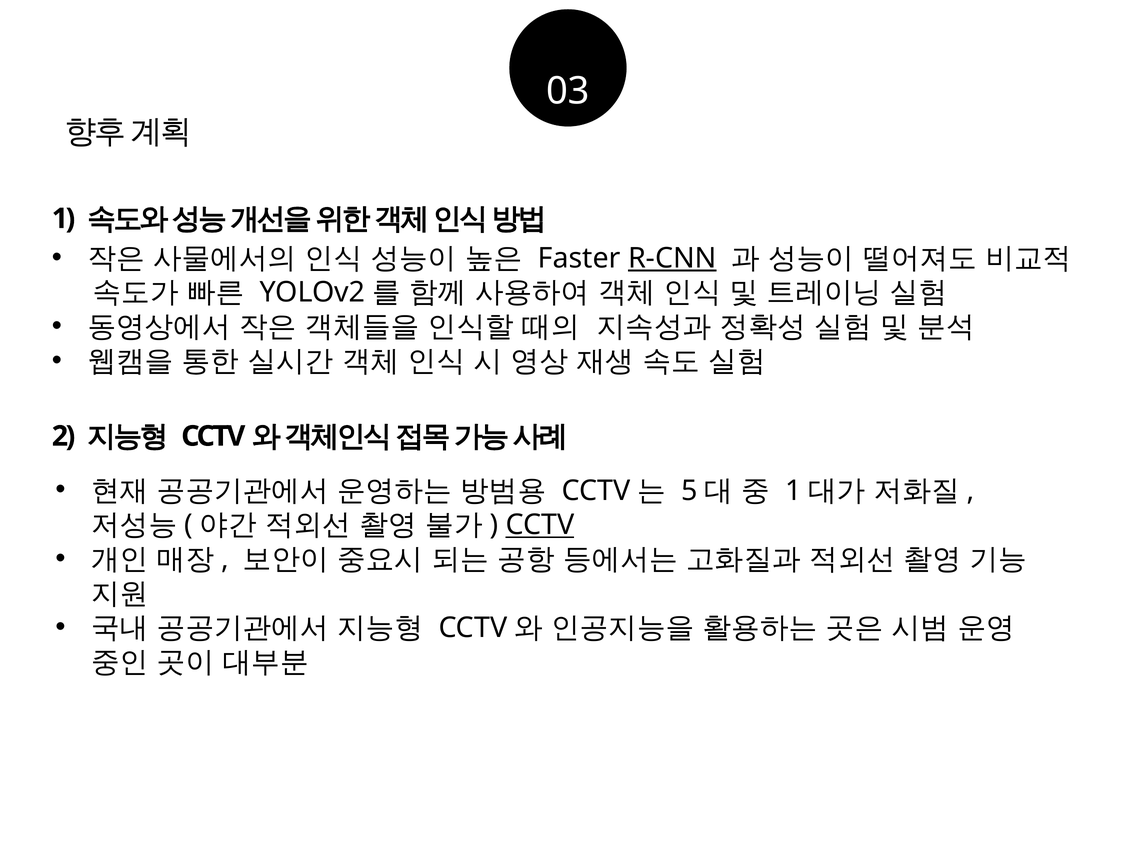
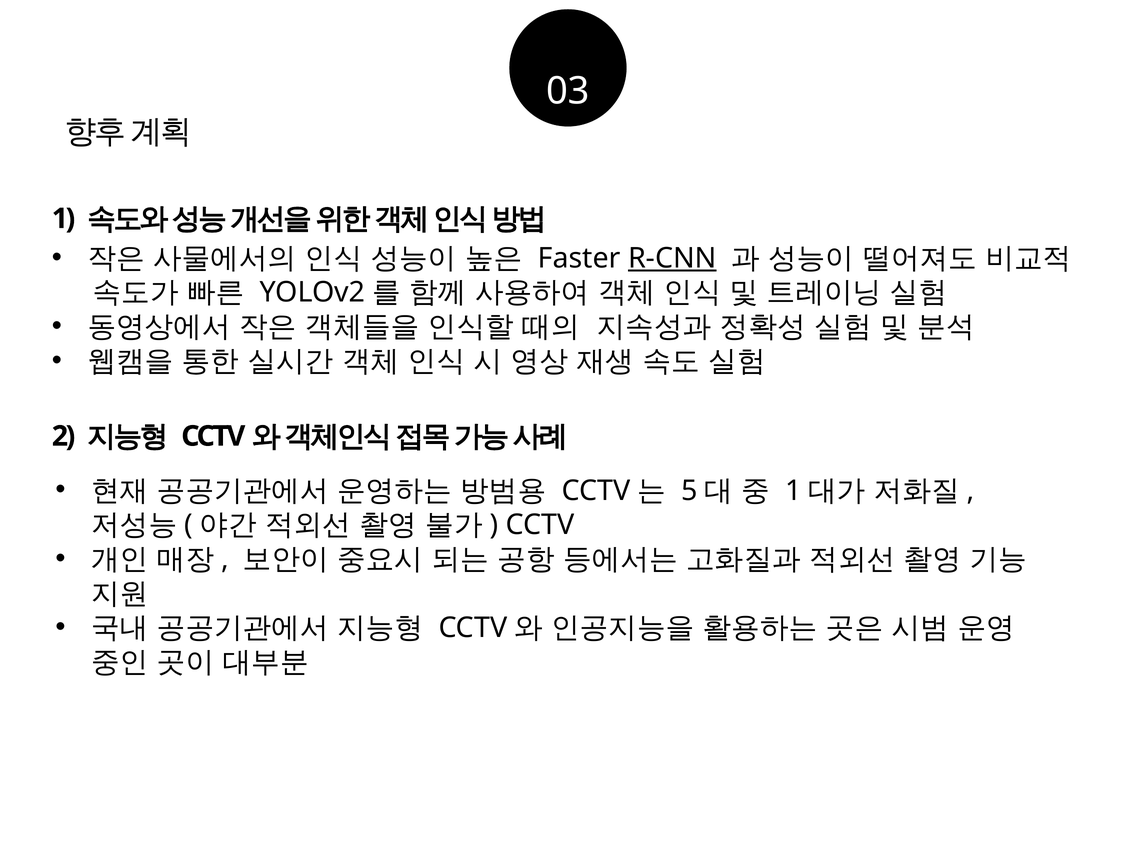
CCTV at (540, 525) underline: present -> none
